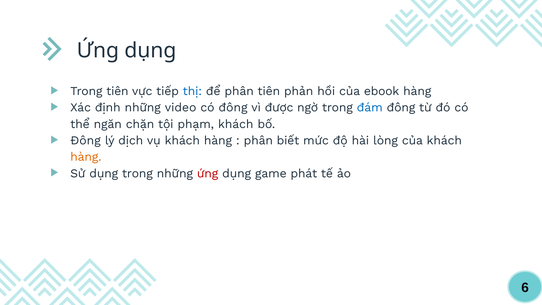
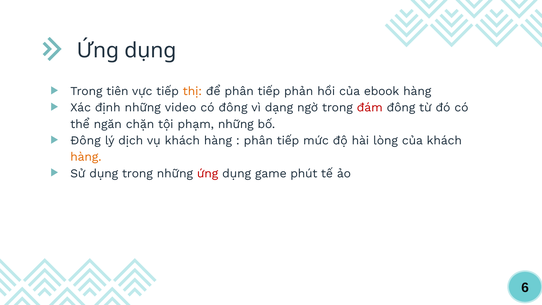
thị colour: blue -> orange
để phân tiên: tiên -> tiếp
được: được -> dạng
đám colour: blue -> red
phạm khách: khách -> những
biết at (288, 140): biết -> tiếp
phát: phát -> phút
